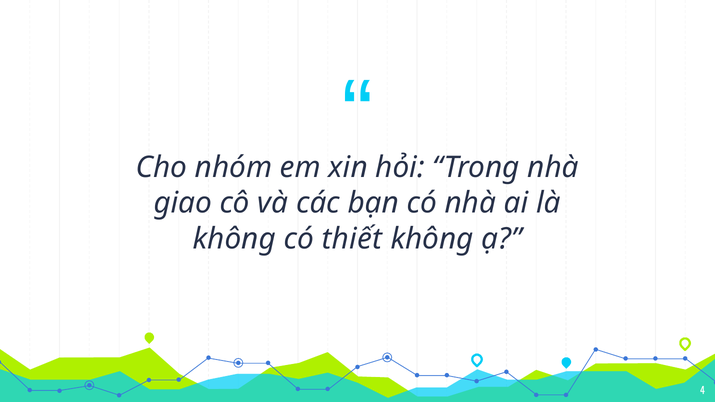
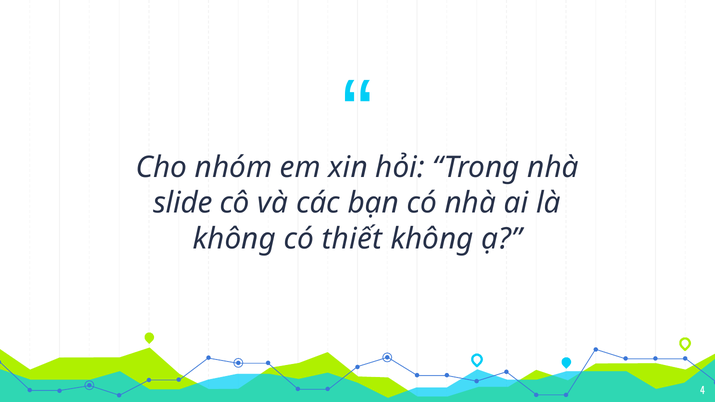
giao: giao -> slide
